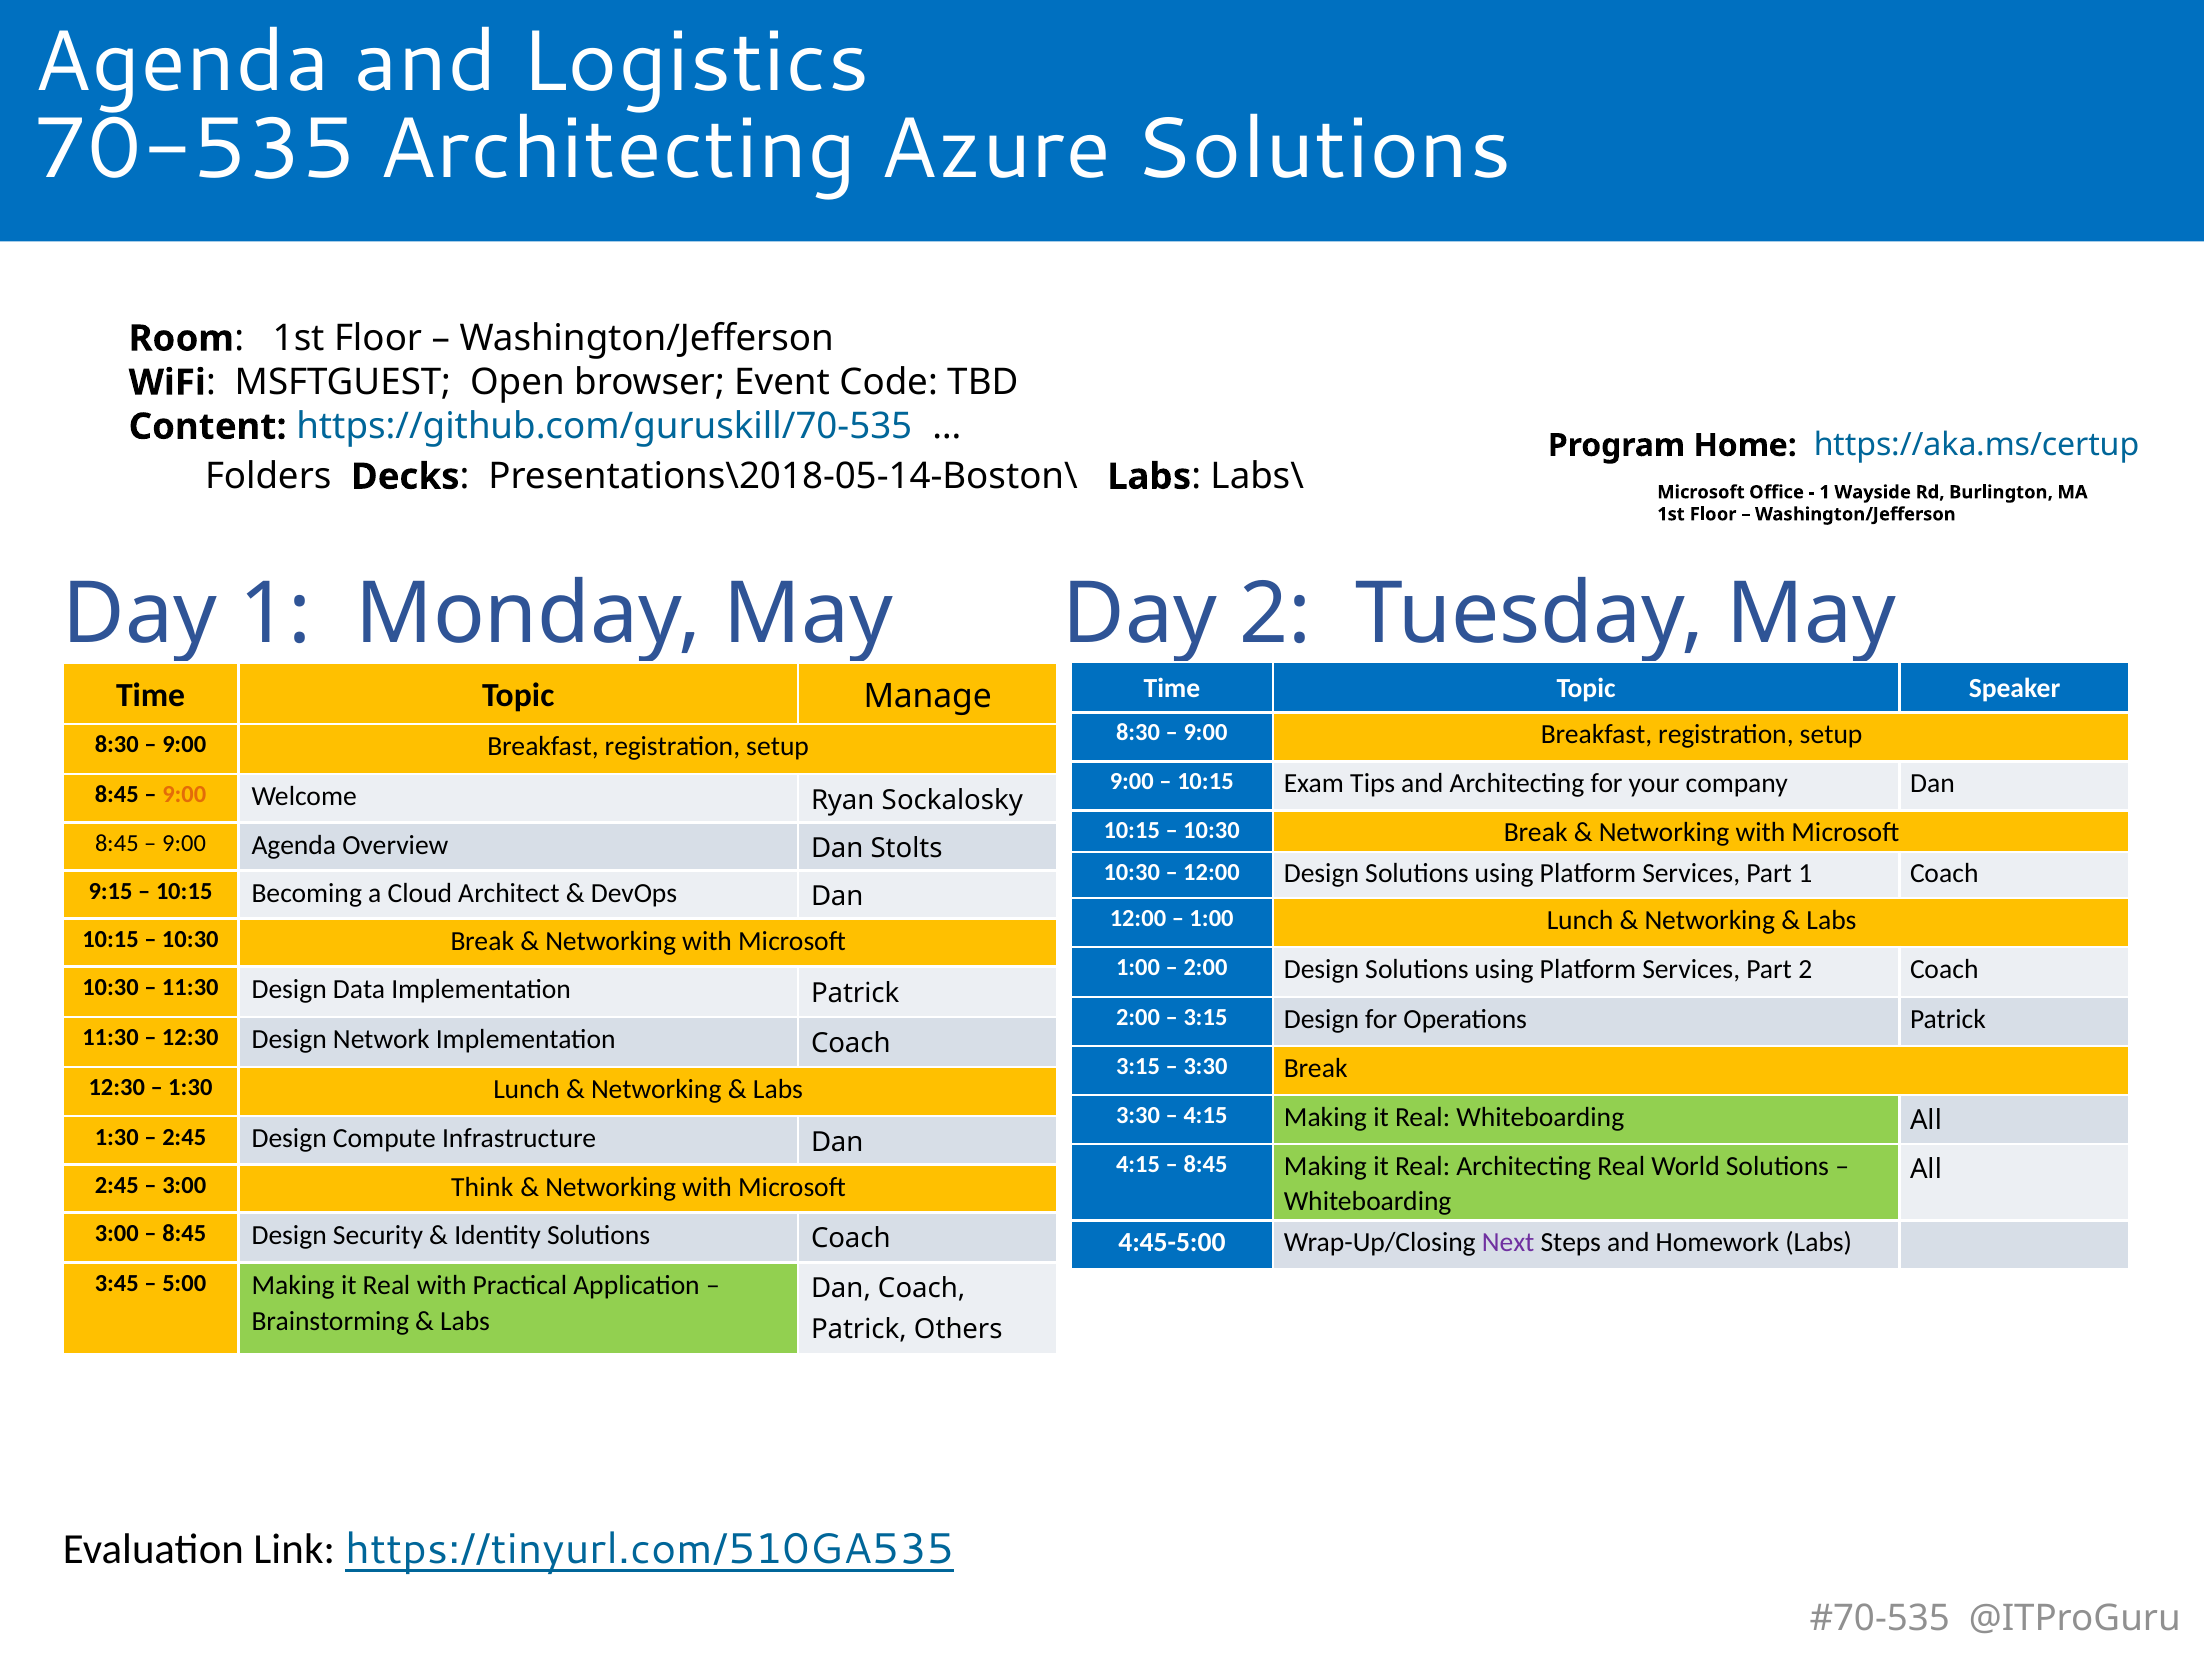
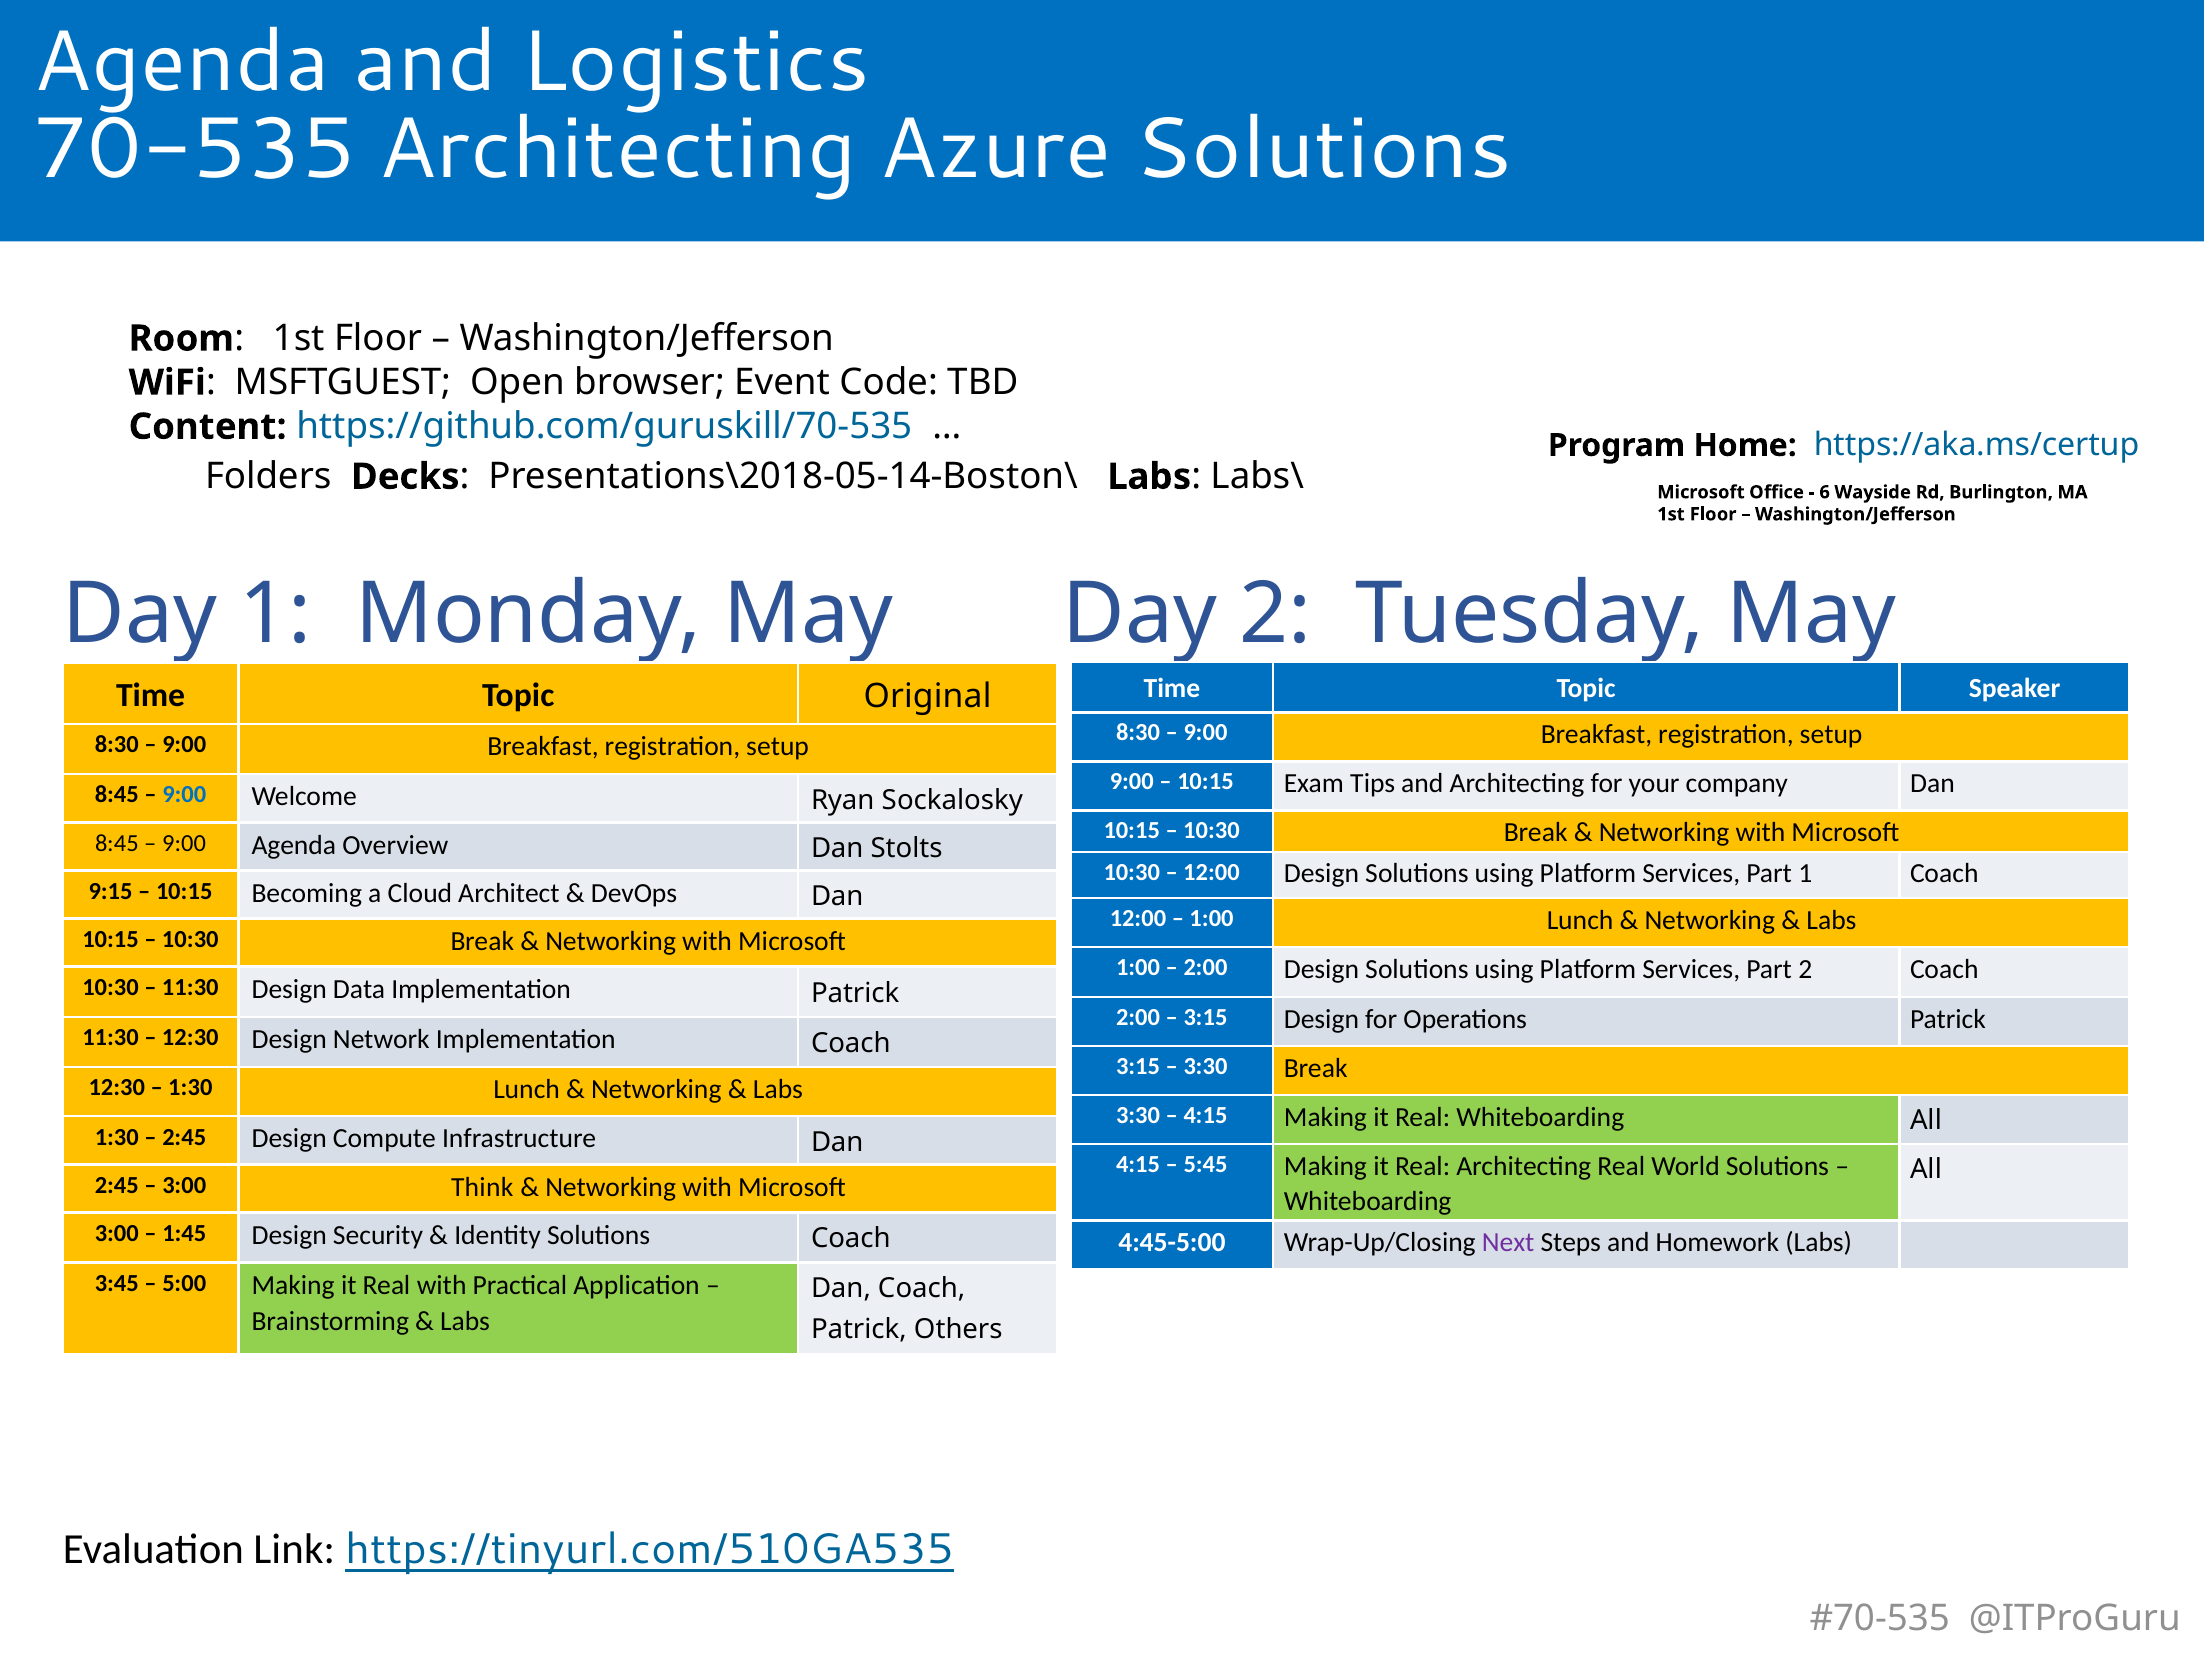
1 at (1825, 492): 1 -> 6
Manage: Manage -> Original
9:00 at (184, 795) colour: orange -> blue
8:45 at (1205, 1164): 8:45 -> 5:45
8:45 at (184, 1233): 8:45 -> 1:45
